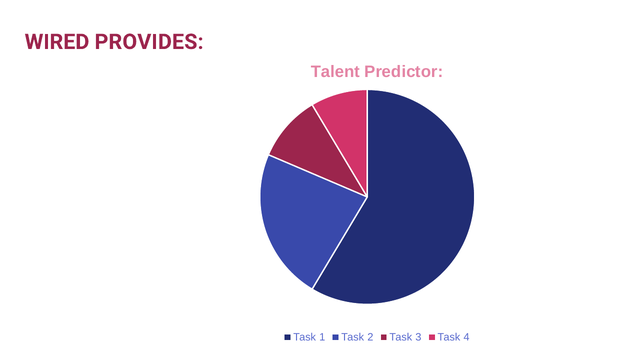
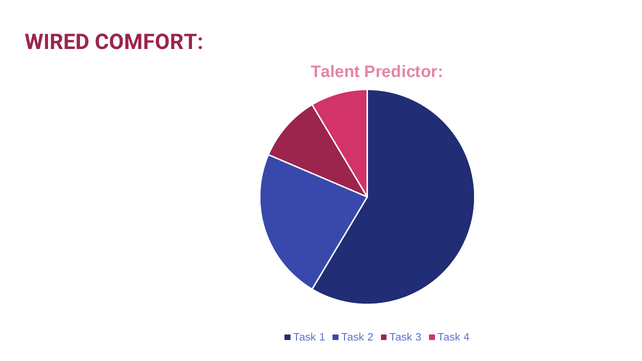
PROVIDES: PROVIDES -> COMFORT
